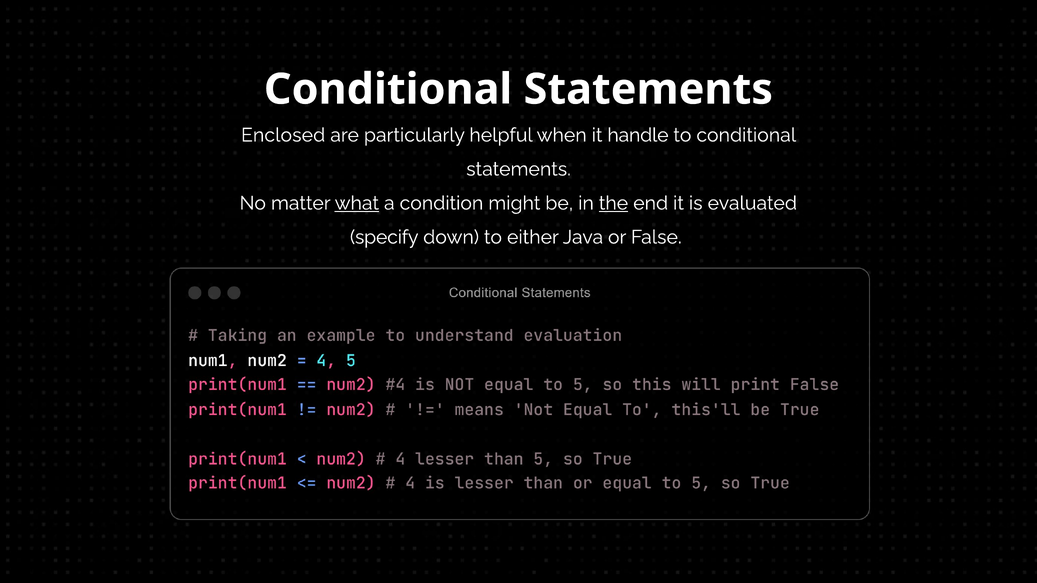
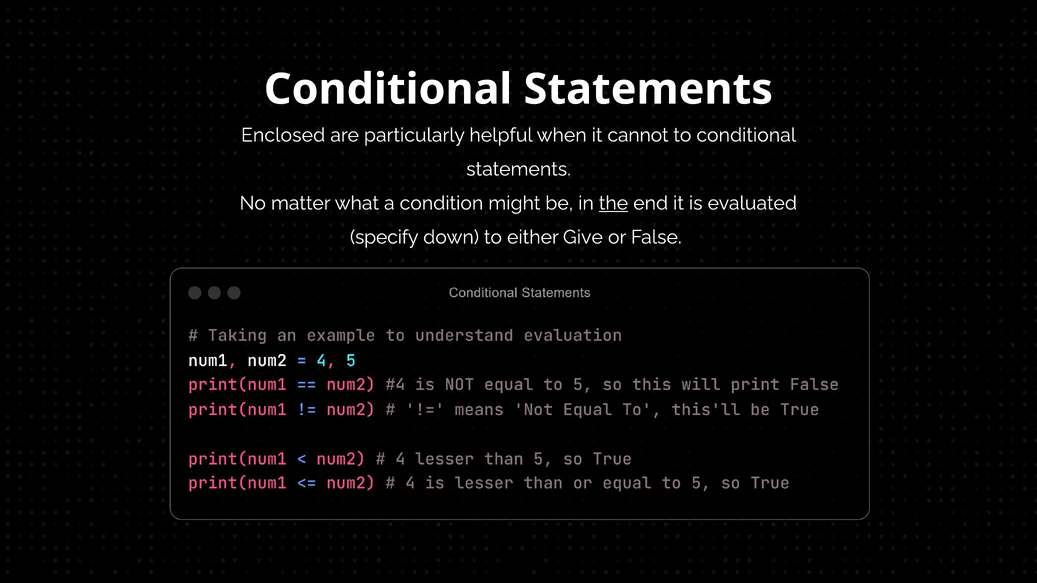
handle: handle -> cannot
what underline: present -> none
Java: Java -> Give
